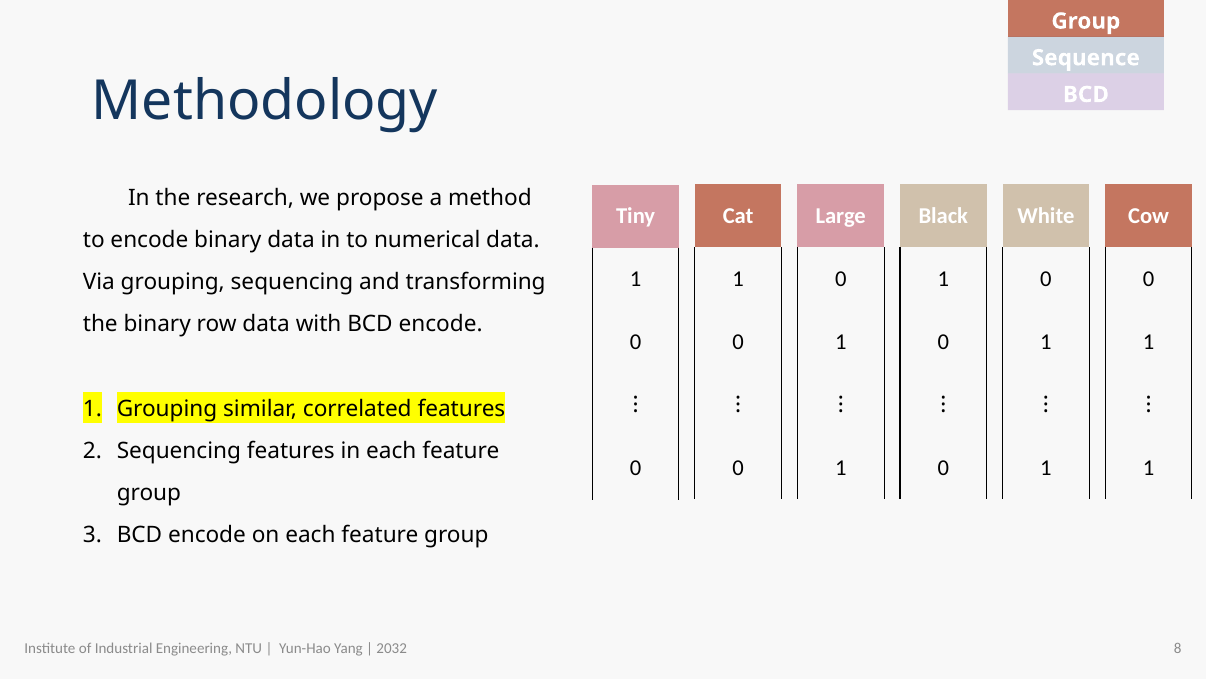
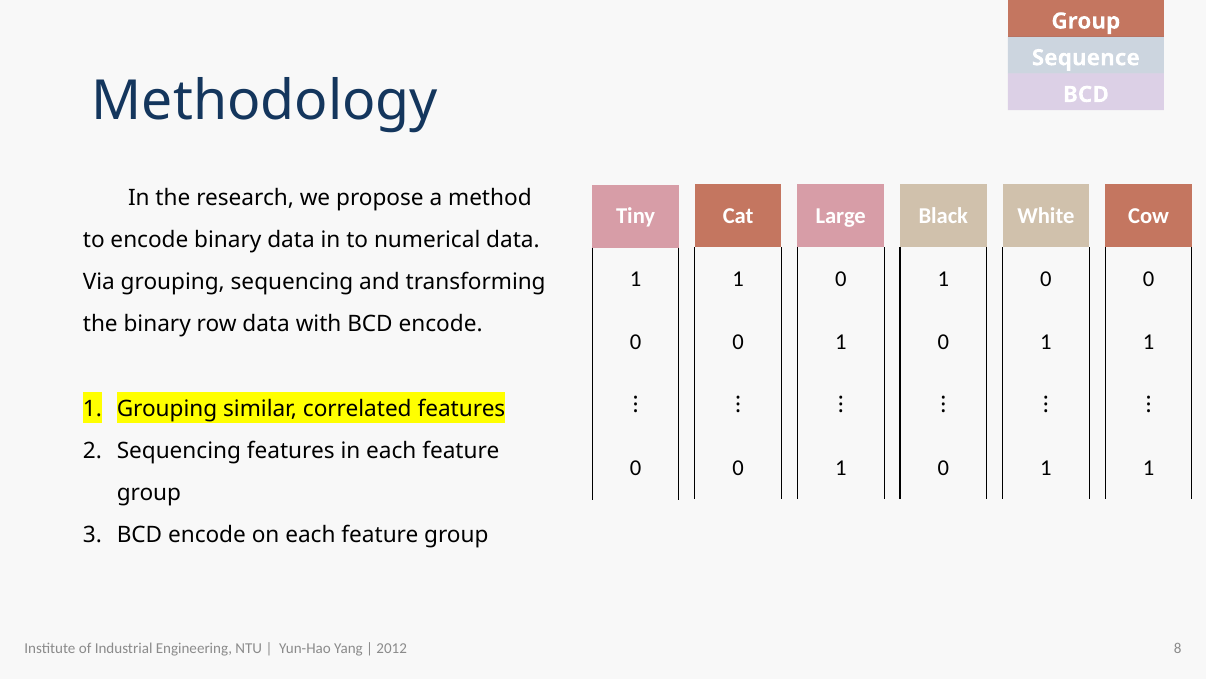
2032: 2032 -> 2012
